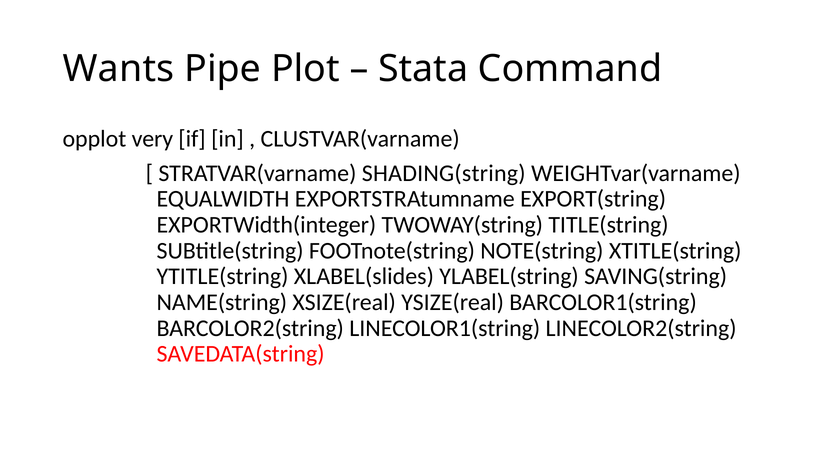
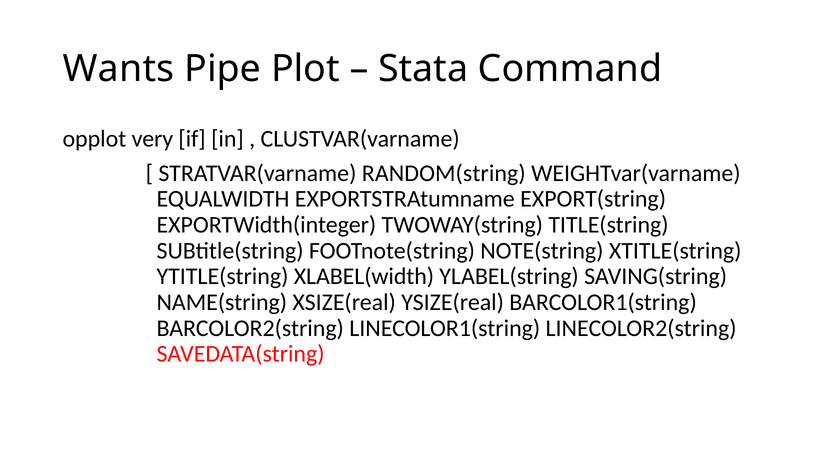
SHADING(string: SHADING(string -> RANDOM(string
XLABEL(slides: XLABEL(slides -> XLABEL(width
